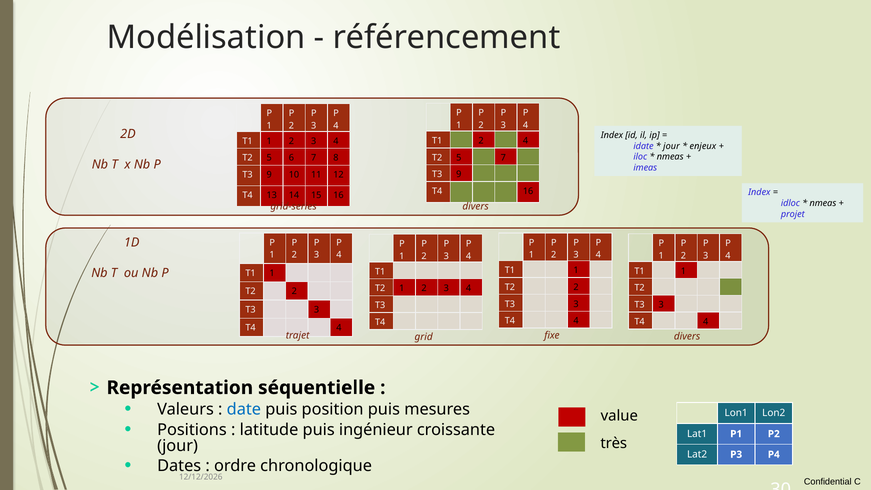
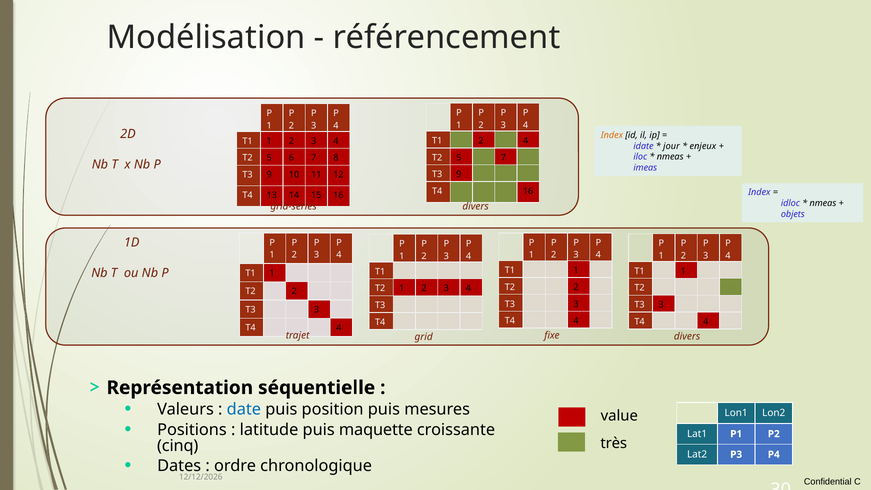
Index at (612, 135) colour: black -> orange
projet: projet -> objets
ingénieur: ingénieur -> maquette
jour at (178, 446): jour -> cinq
